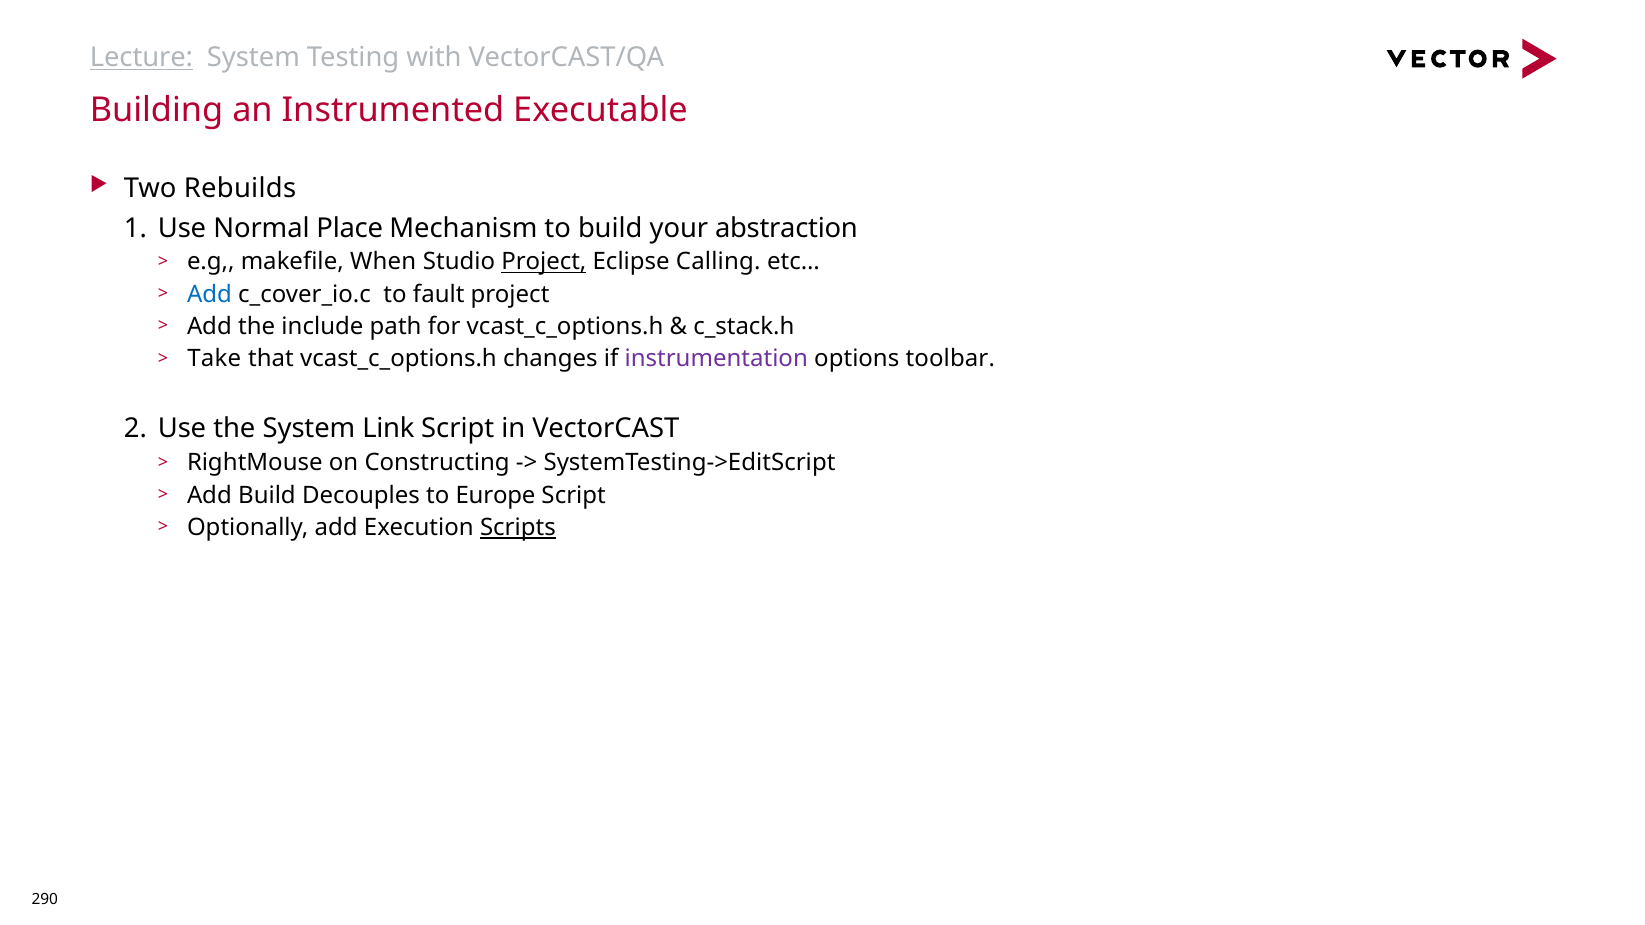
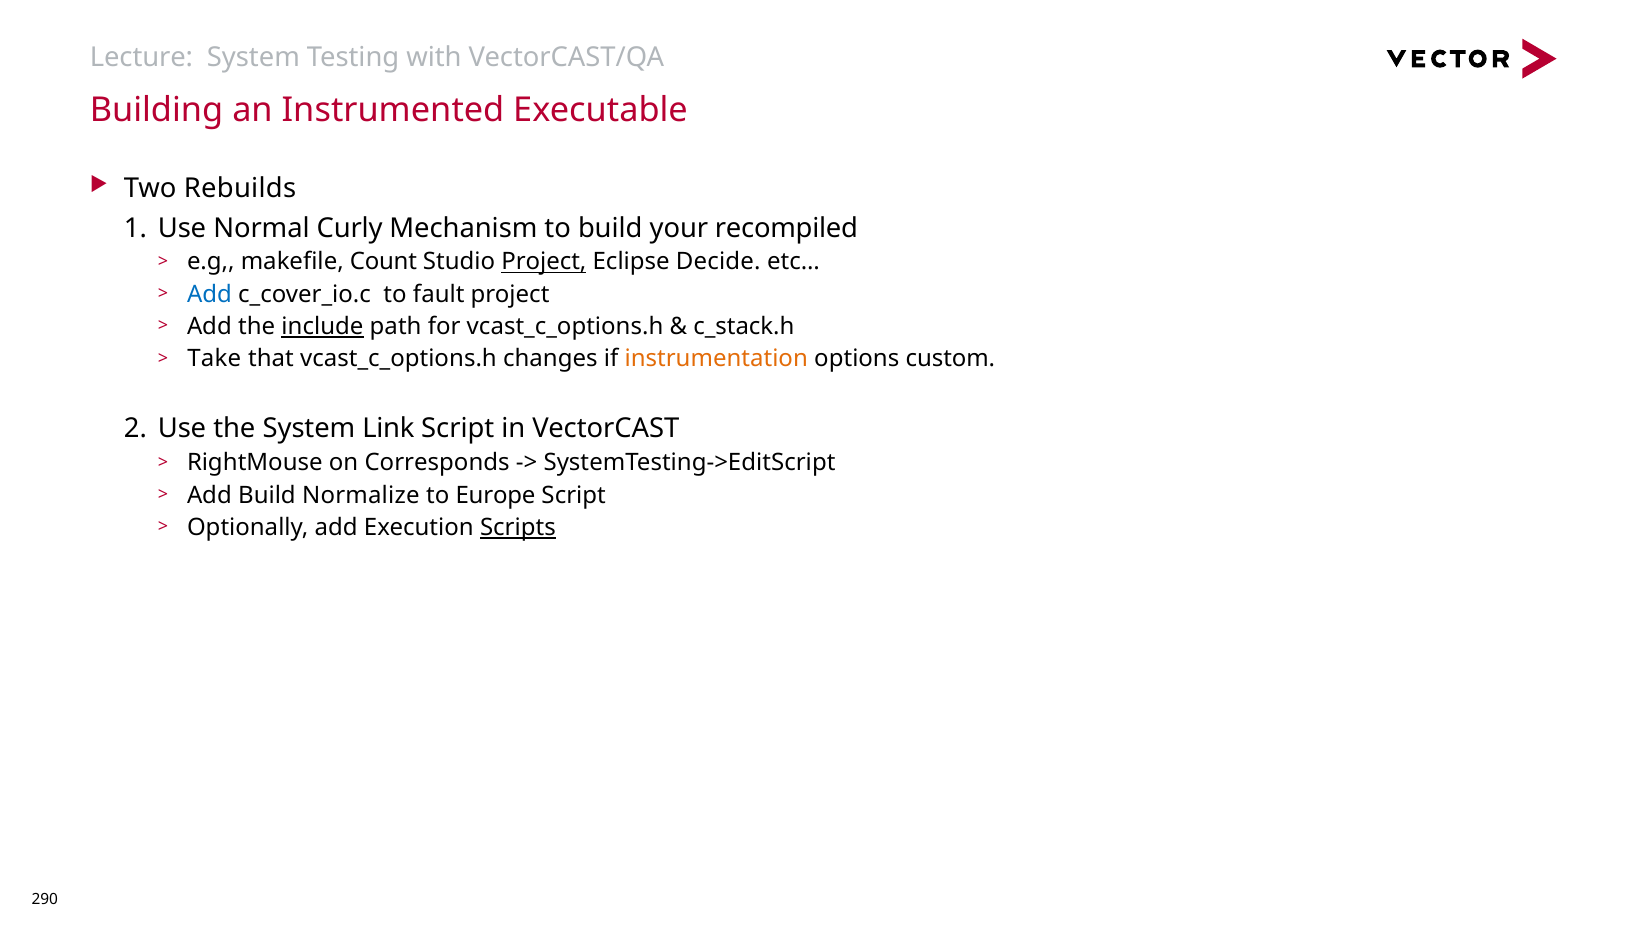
Lecture underline: present -> none
Place: Place -> Curly
abstraction: abstraction -> recompiled
When: When -> Count
Calling: Calling -> Decide
include underline: none -> present
instrumentation colour: purple -> orange
toolbar: toolbar -> custom
Constructing: Constructing -> Corresponds
Decouples: Decouples -> Normalize
